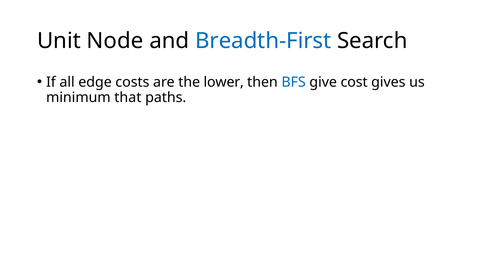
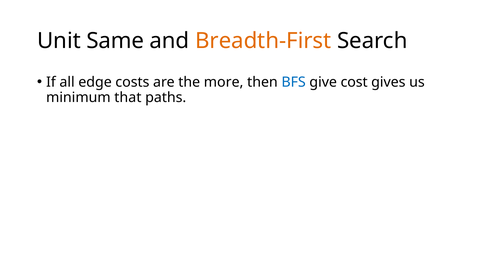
Node: Node -> Same
Breadth-First colour: blue -> orange
lower: lower -> more
